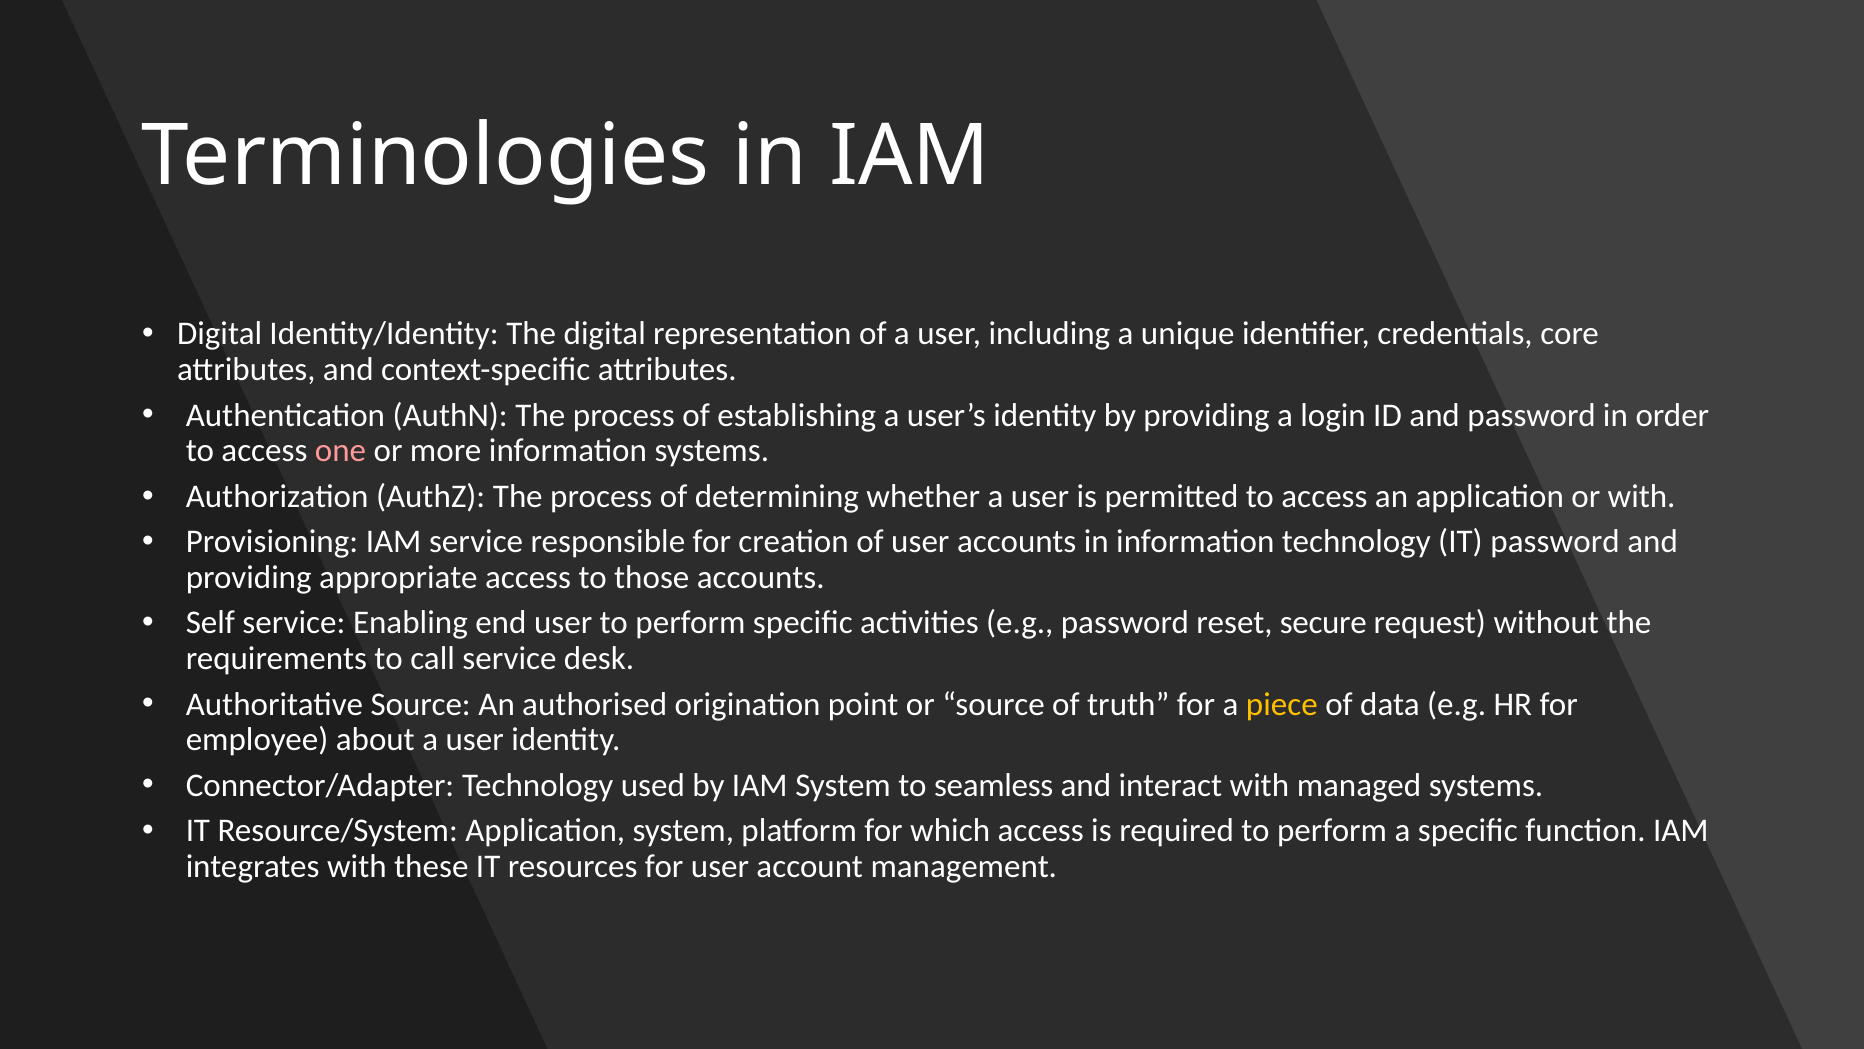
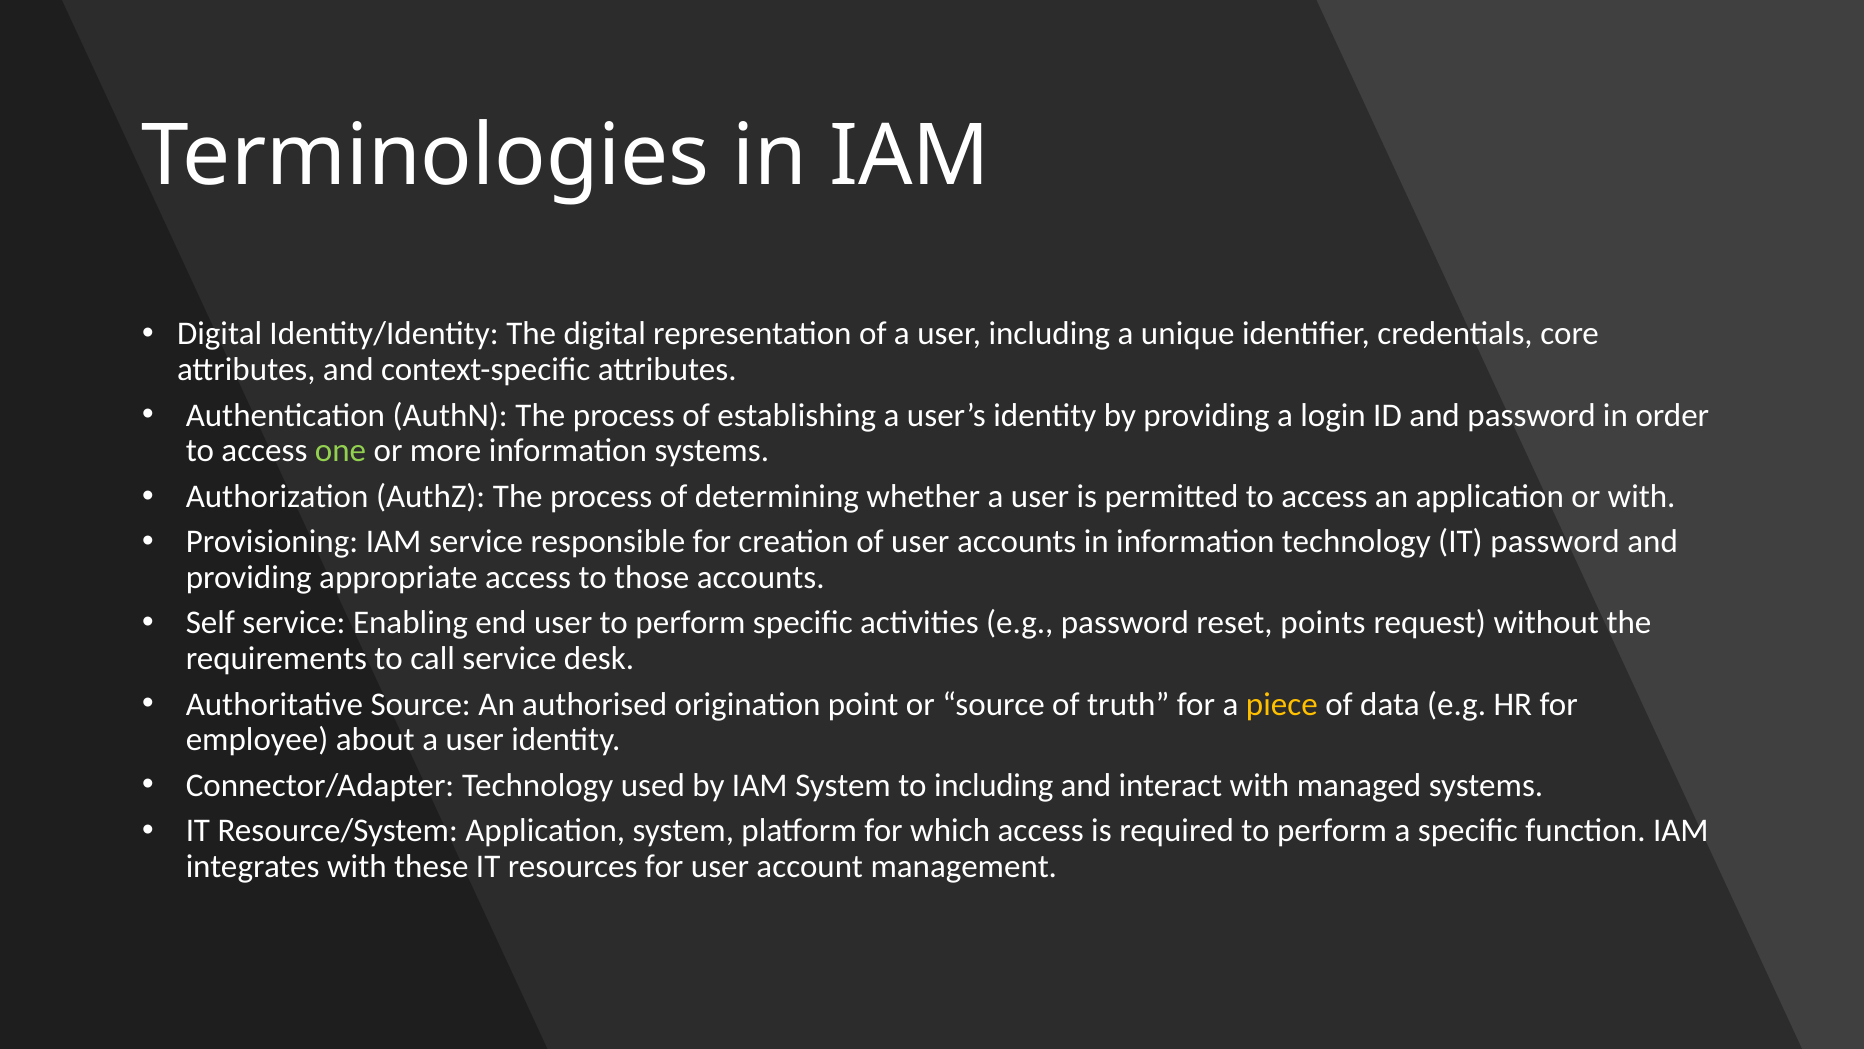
one colour: pink -> light green
secure: secure -> points
to seamless: seamless -> including
